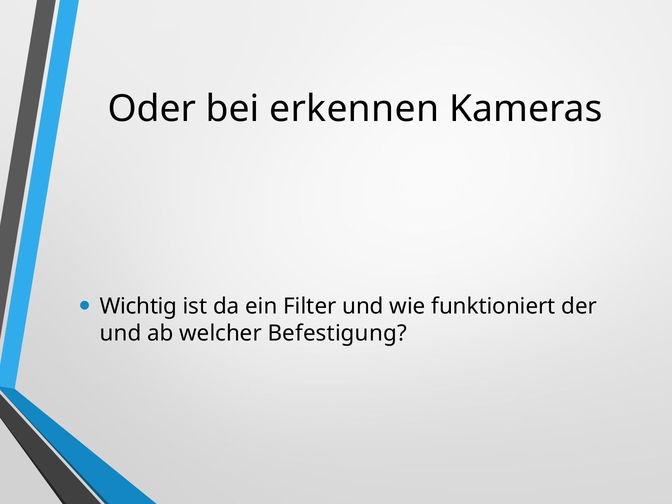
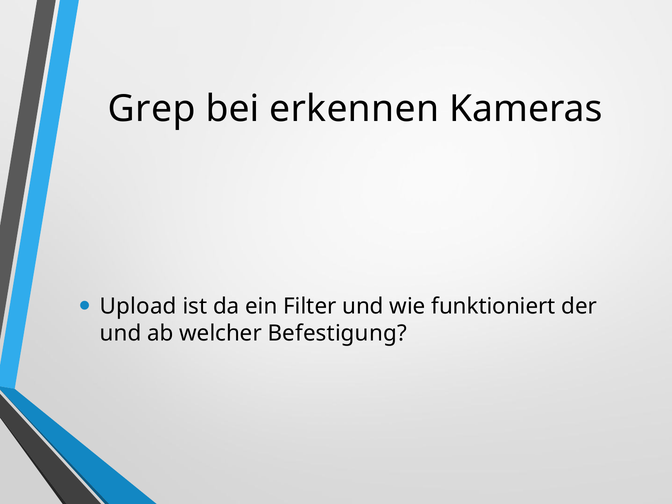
Oder: Oder -> Grep
Wichtig: Wichtig -> Upload
